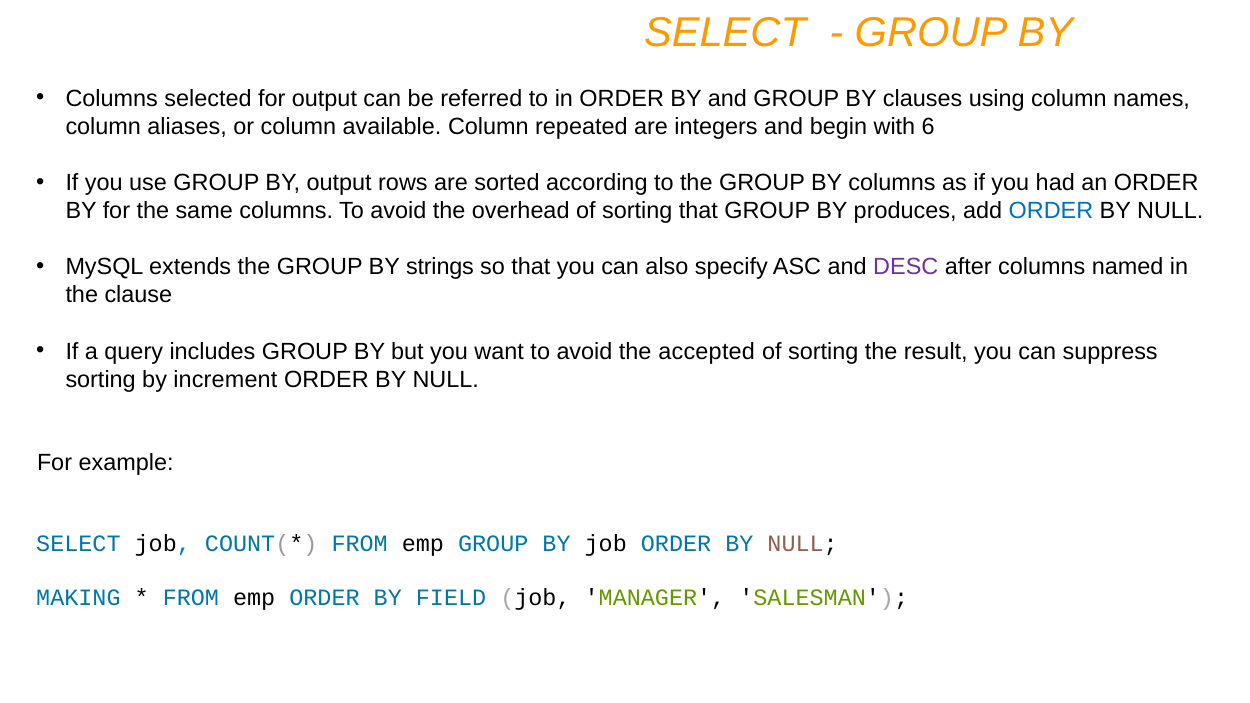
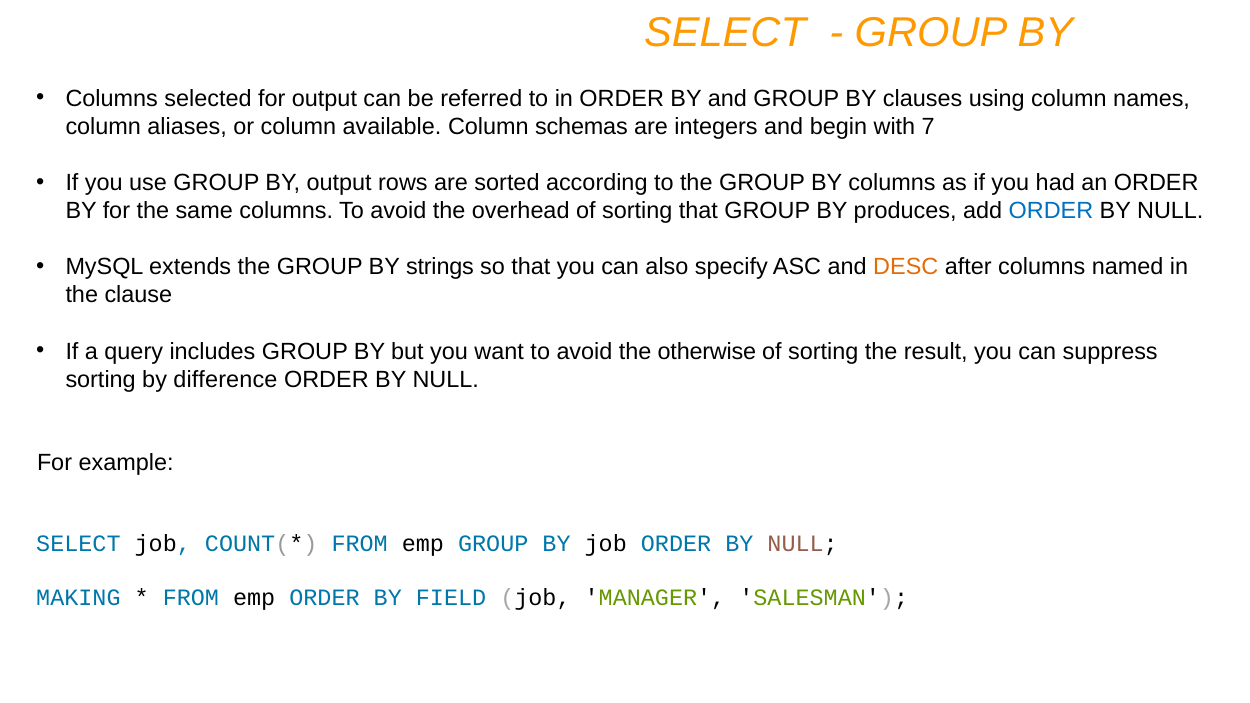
repeated: repeated -> schemas
6: 6 -> 7
DESC colour: purple -> orange
accepted: accepted -> otherwise
increment: increment -> difference
